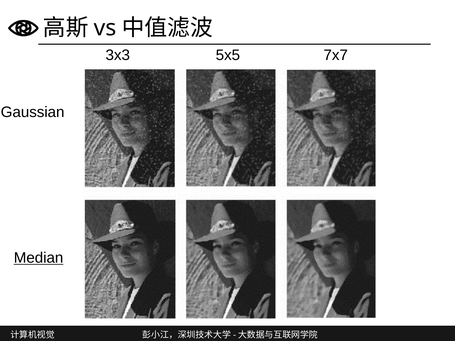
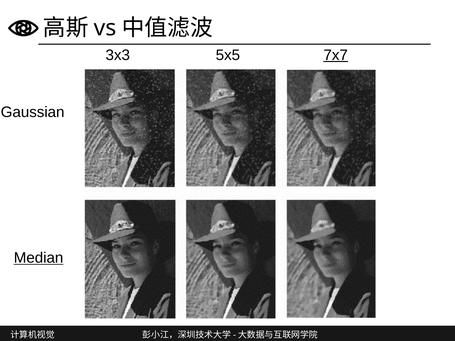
7x7 underline: none -> present
